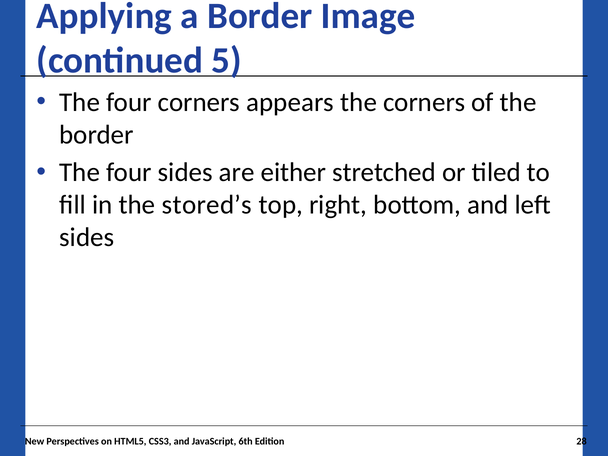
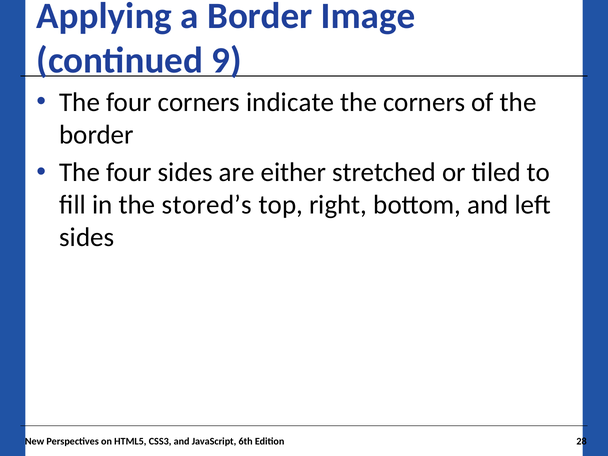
5: 5 -> 9
appears: appears -> indicate
